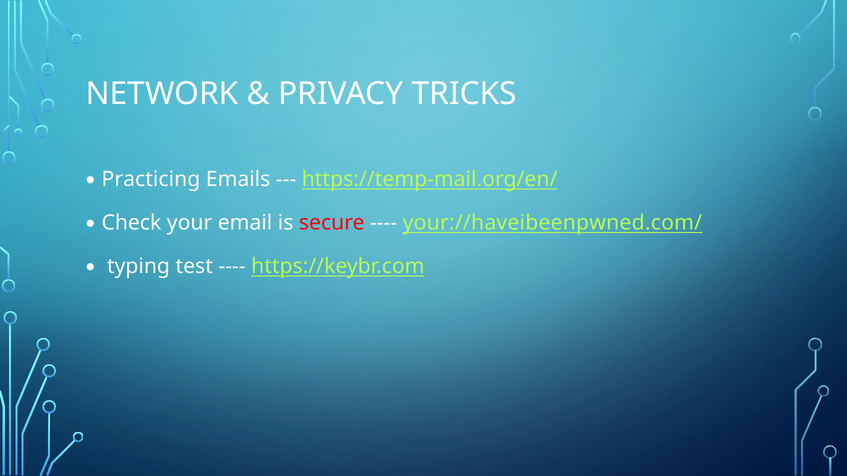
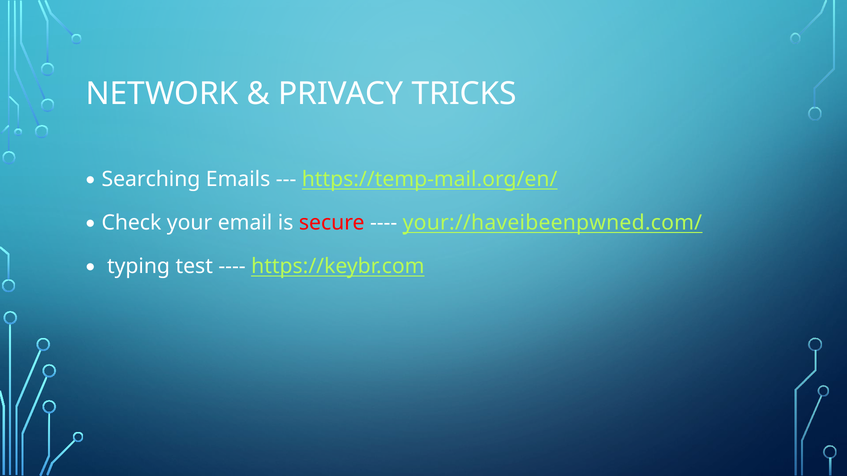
Practicing: Practicing -> Searching
